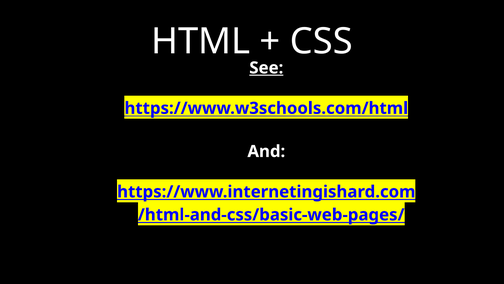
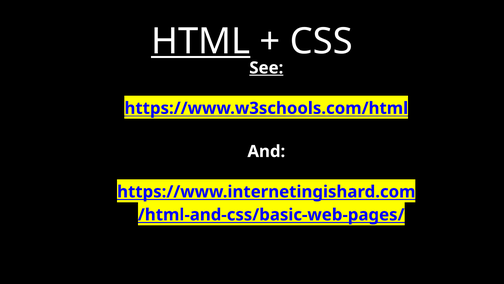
HTML underline: none -> present
